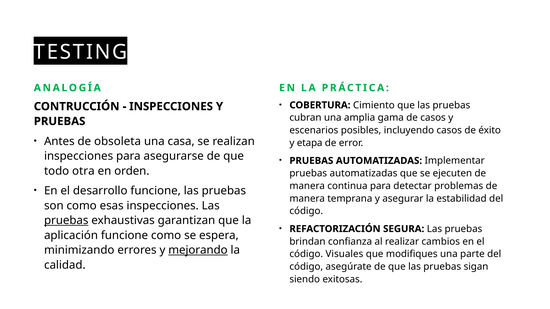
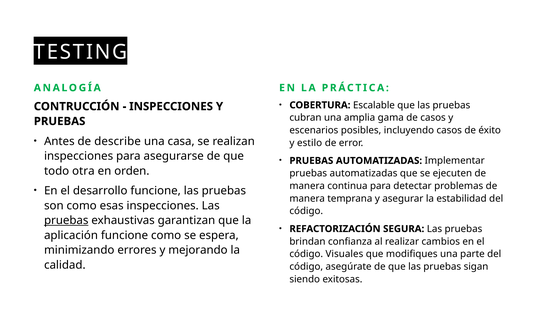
Cimiento: Cimiento -> Escalable
obsoleta: obsoleta -> describe
etapa: etapa -> estilo
mejorando underline: present -> none
